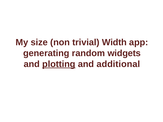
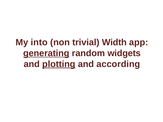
size: size -> into
generating underline: none -> present
additional: additional -> according
